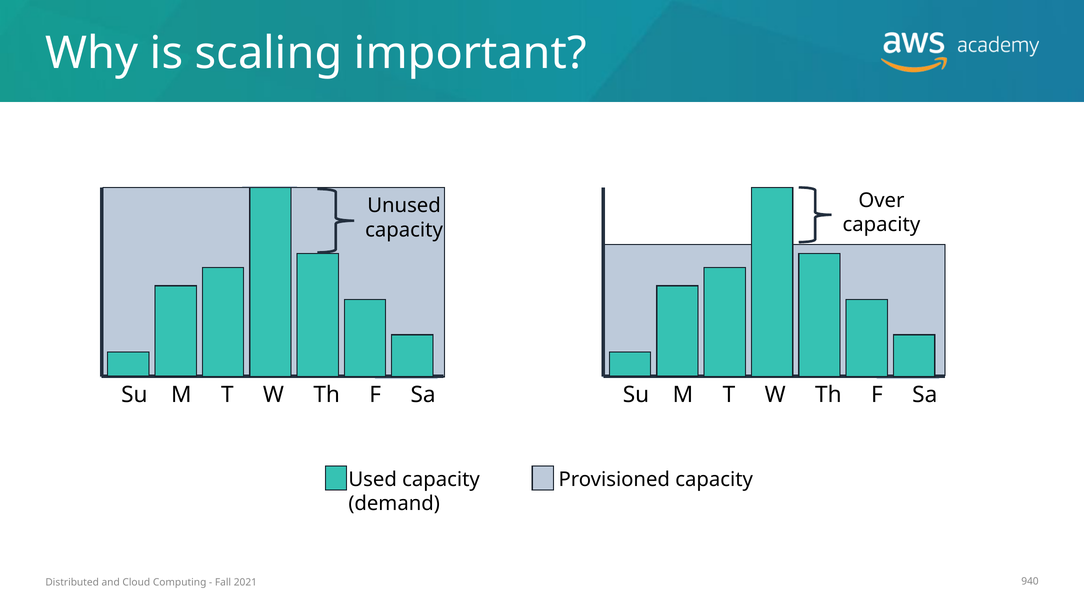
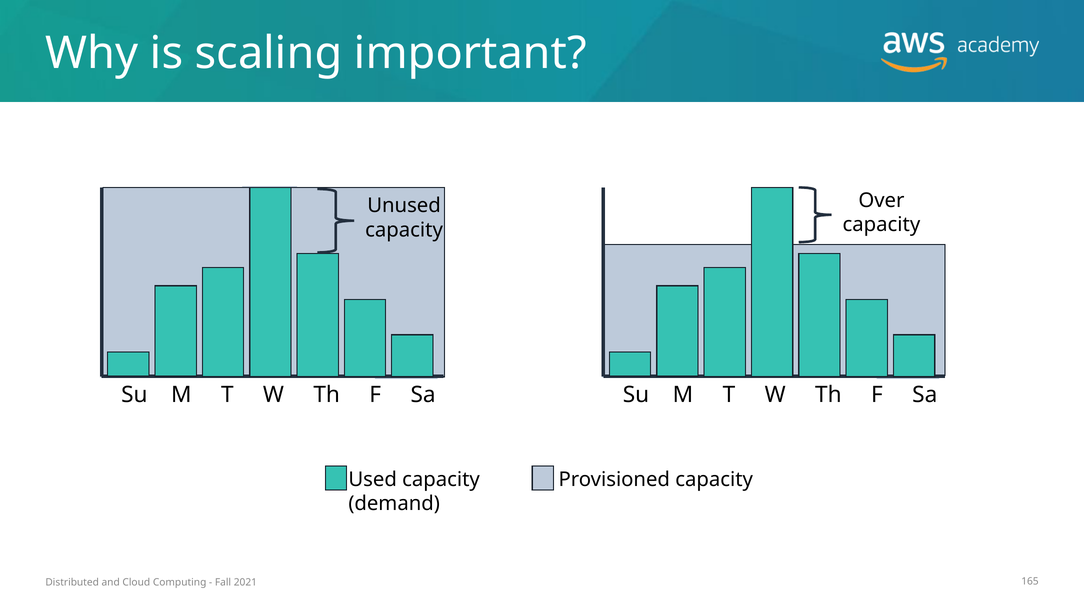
940: 940 -> 165
